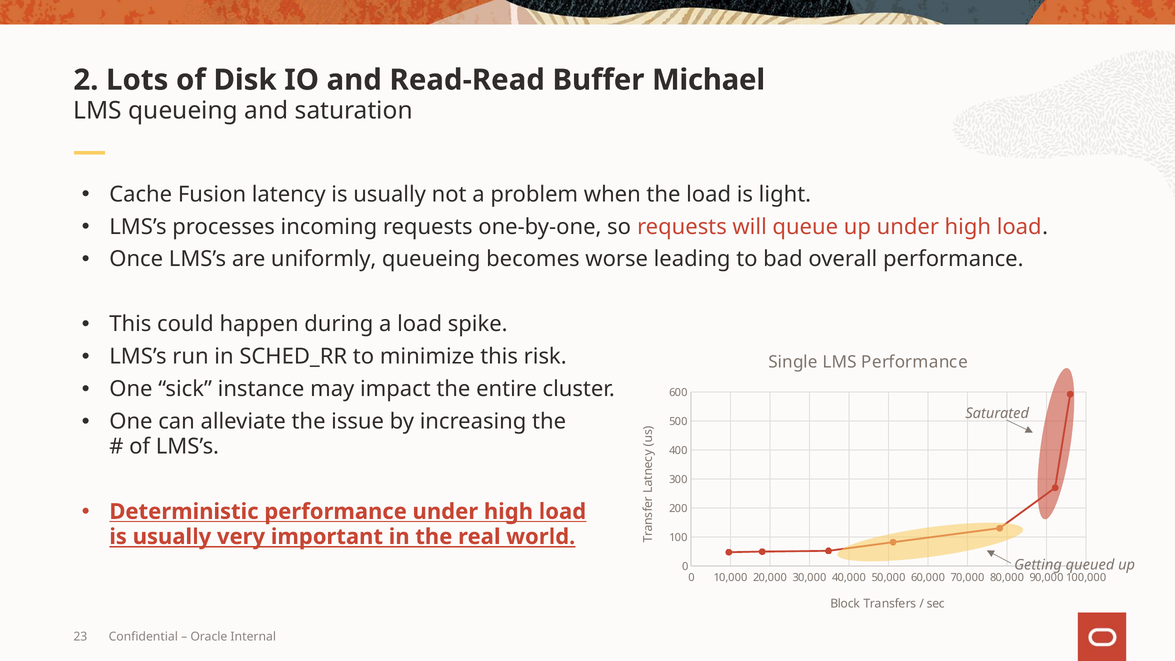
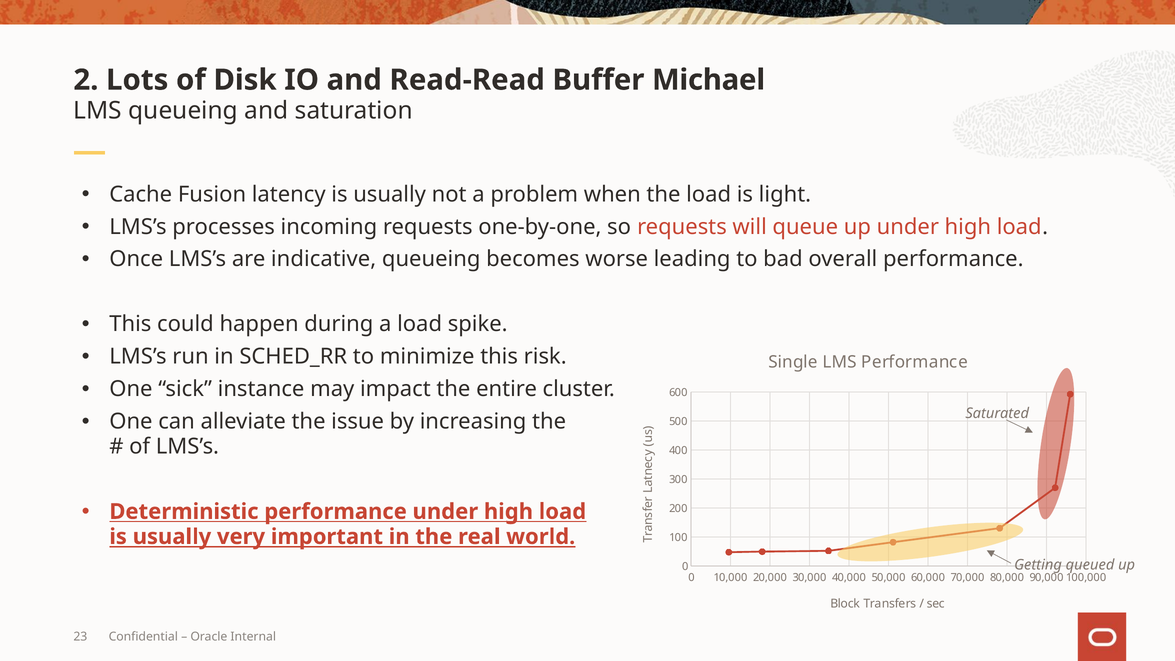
uniformly: uniformly -> indicative
